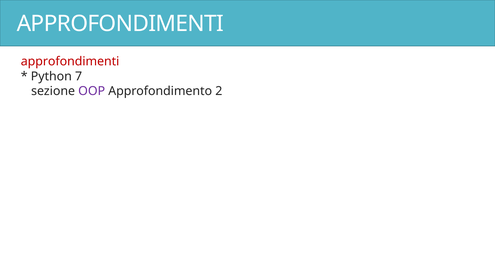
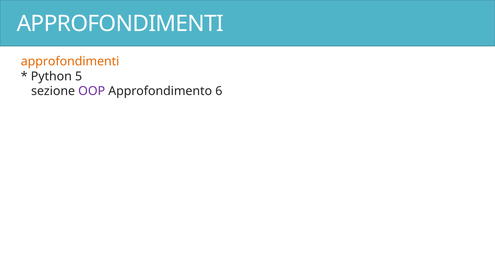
approfondimenti at (70, 62) colour: red -> orange
7: 7 -> 5
2: 2 -> 6
